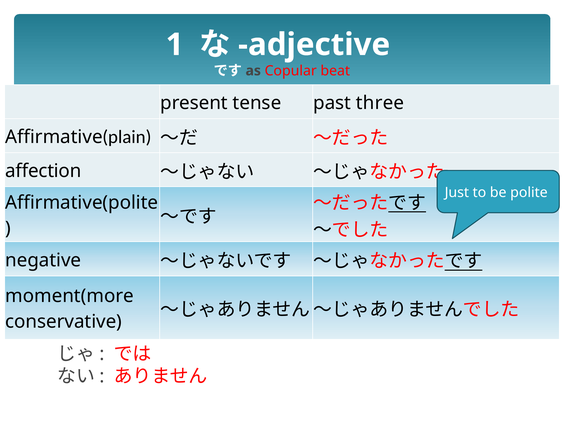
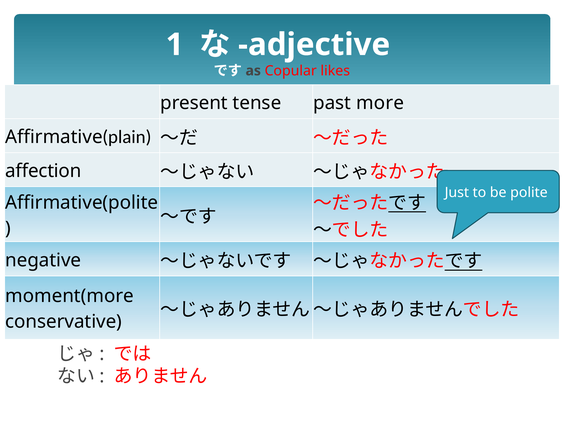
beat: beat -> likes
three: three -> more
